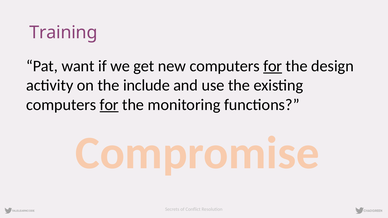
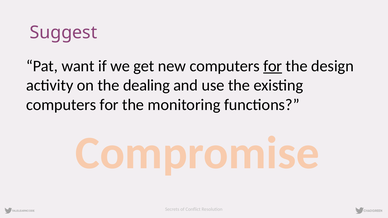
Training: Training -> Suggest
include: include -> dealing
for at (109, 105) underline: present -> none
